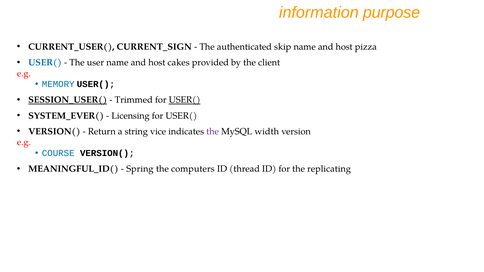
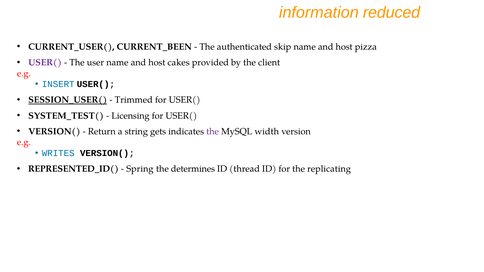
purpose: purpose -> reduced
CURRENT_SIGN: CURRENT_SIGN -> CURRENT_BEEN
USER( at (45, 63) colour: blue -> purple
MEMORY: MEMORY -> INSERT
USER( at (185, 100) underline: present -> none
SYSTEM_EVER(: SYSTEM_EVER( -> SYSTEM_TEST(
vice: vice -> gets
COURSE: COURSE -> WRITES
MEANINGFUL_ID(: MEANINGFUL_ID( -> REPRESENTED_ID(
computers: computers -> determines
